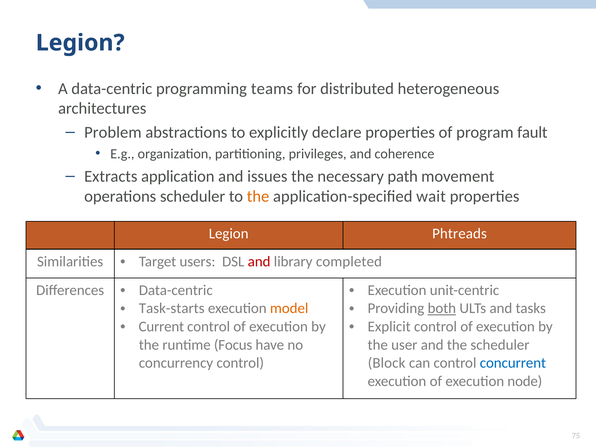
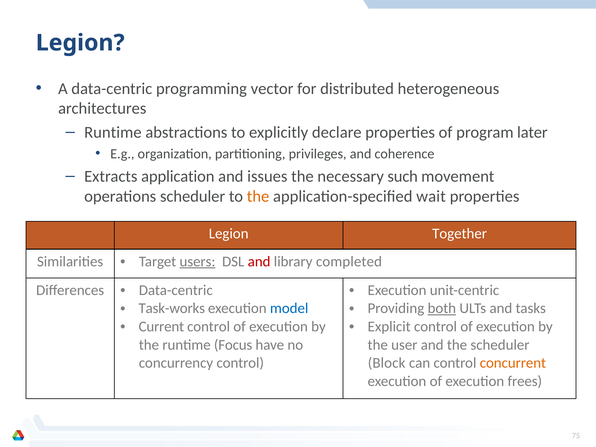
teams: teams -> vector
Problem at (113, 132): Problem -> Runtime
fault: fault -> later
path: path -> such
Phtreads: Phtreads -> Together
users underline: none -> present
Task-starts: Task-starts -> Task-works
model colour: orange -> blue
concurrent colour: blue -> orange
node: node -> frees
